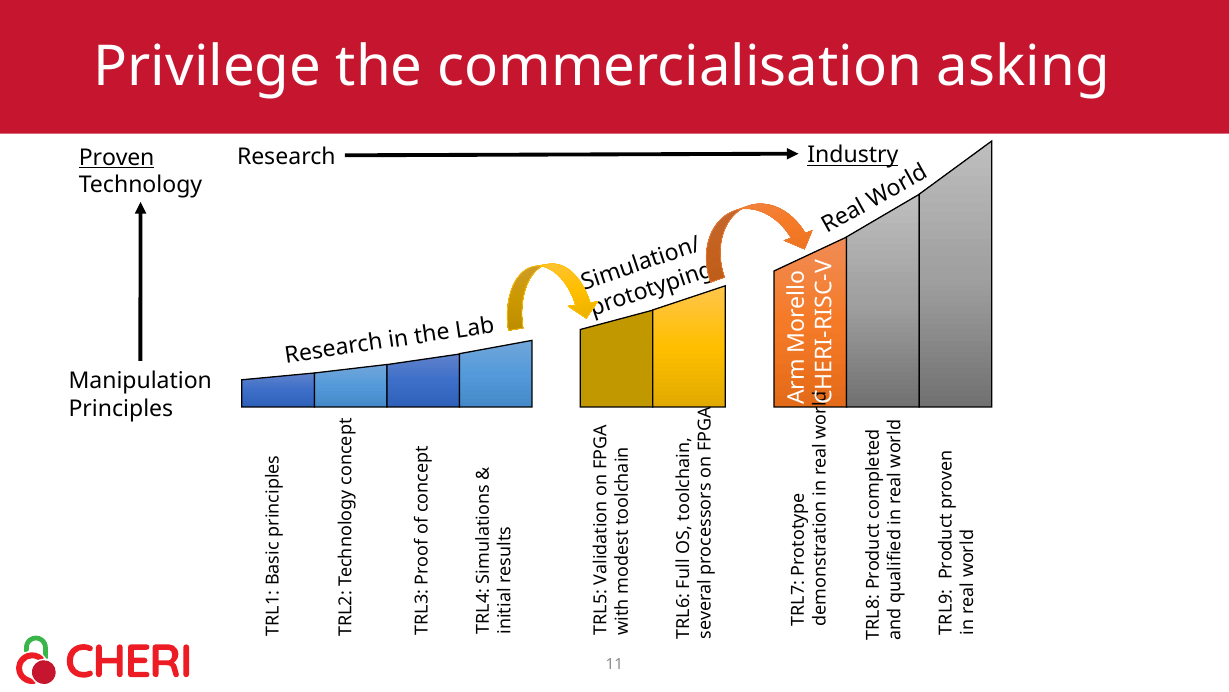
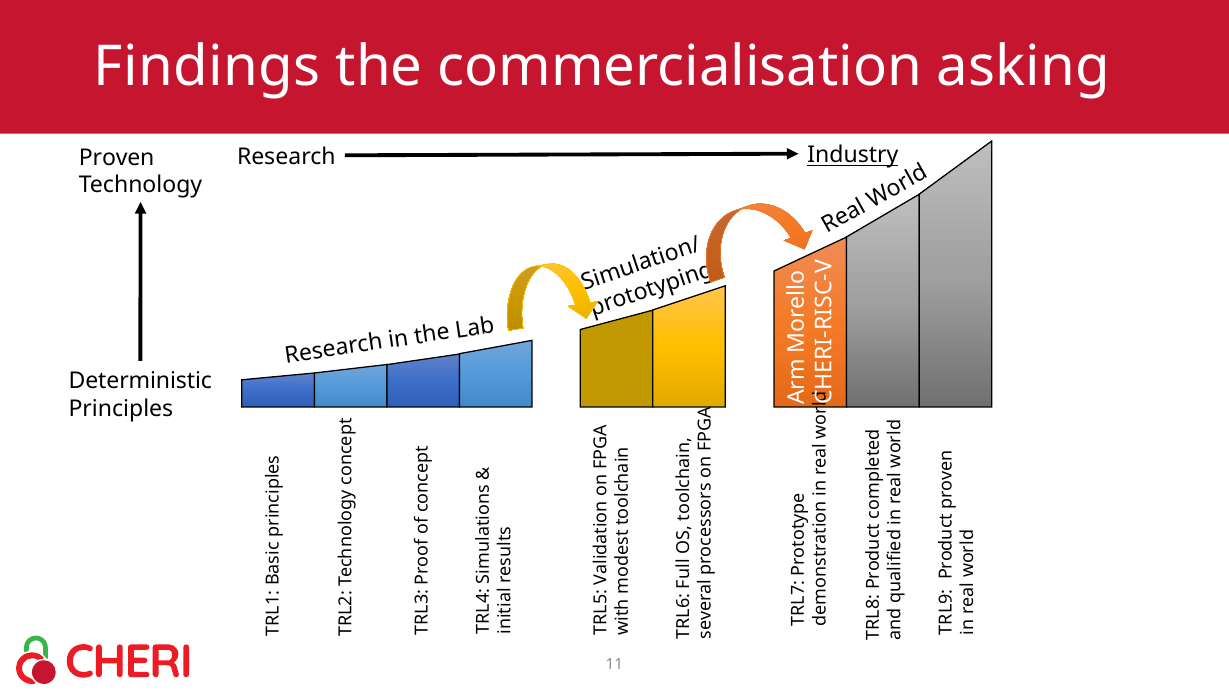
Privilege: Privilege -> Findings
Proven underline: present -> none
Manipulation: Manipulation -> Deterministic
